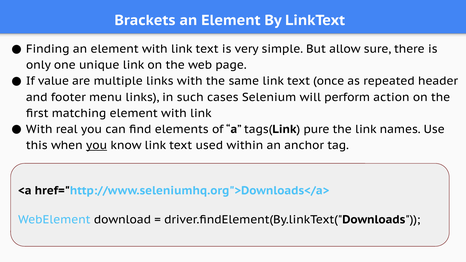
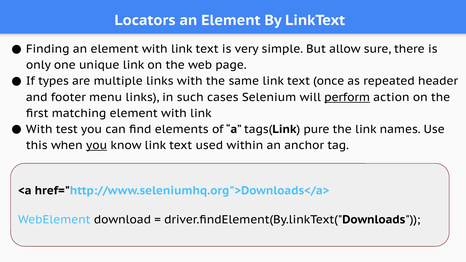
Brackets: Brackets -> Locators
value: value -> types
perform underline: none -> present
real: real -> test
